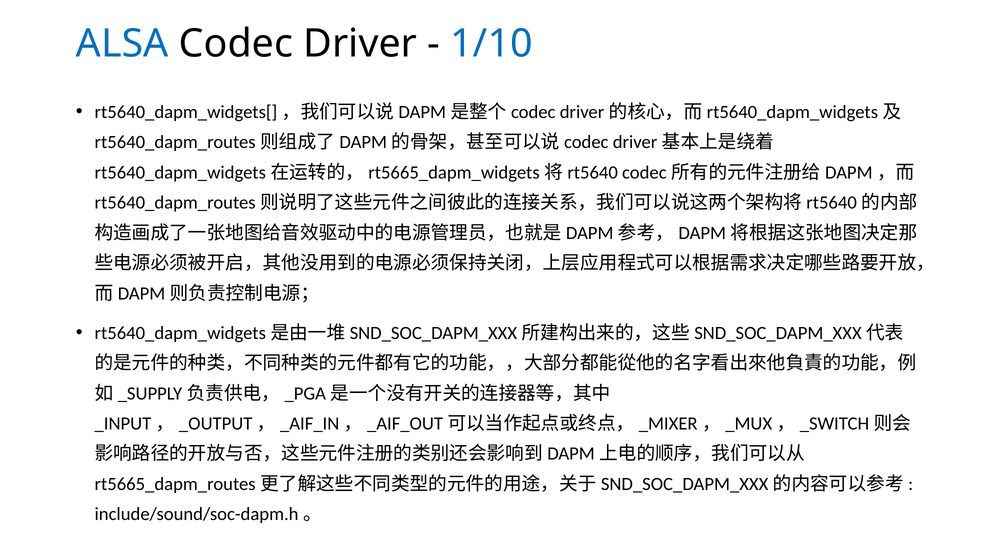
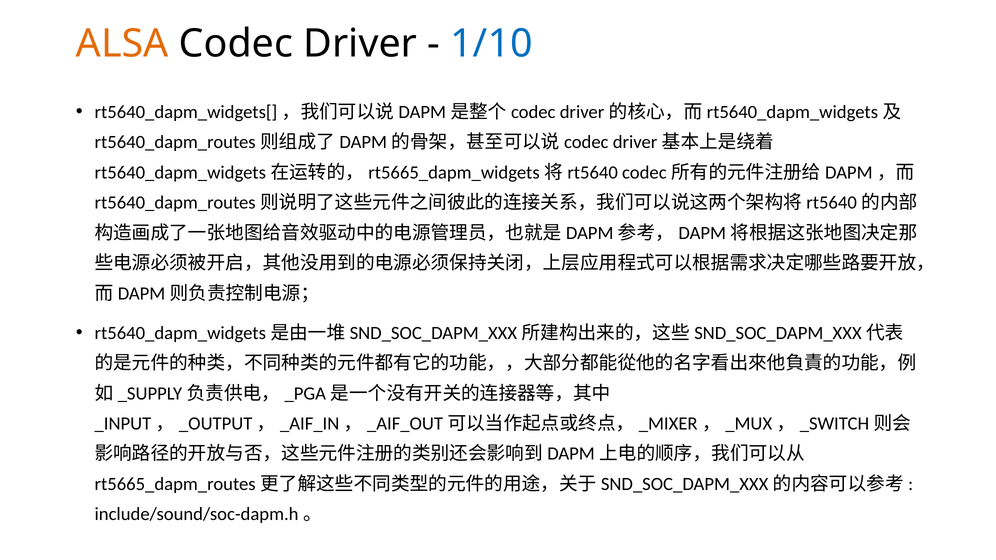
ALSA colour: blue -> orange
